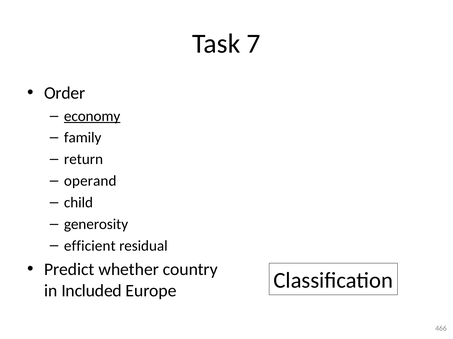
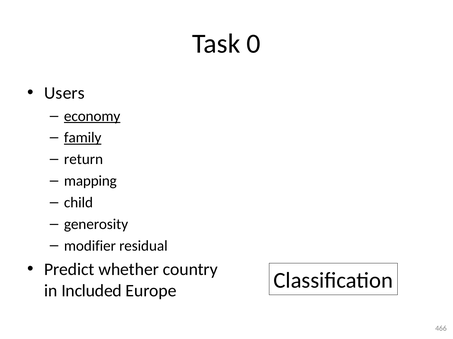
7: 7 -> 0
Order: Order -> Users
family underline: none -> present
operand: operand -> mapping
efficient: efficient -> modifier
